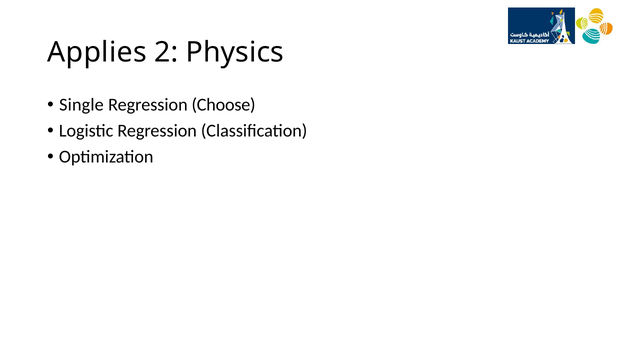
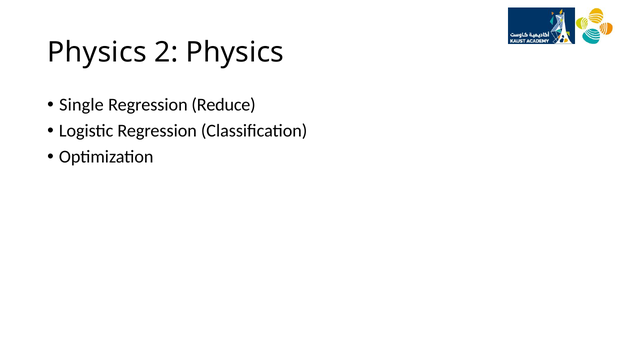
Applies at (97, 52): Applies -> Physics
Choose: Choose -> Reduce
